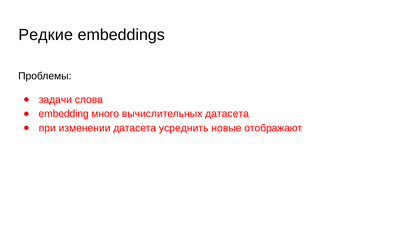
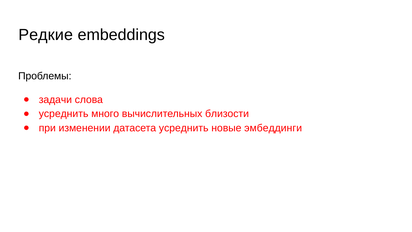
embedding at (64, 114): embedding -> усреднить
вычислительных датасета: датасета -> близости
отображают: отображают -> эмбеддинги
